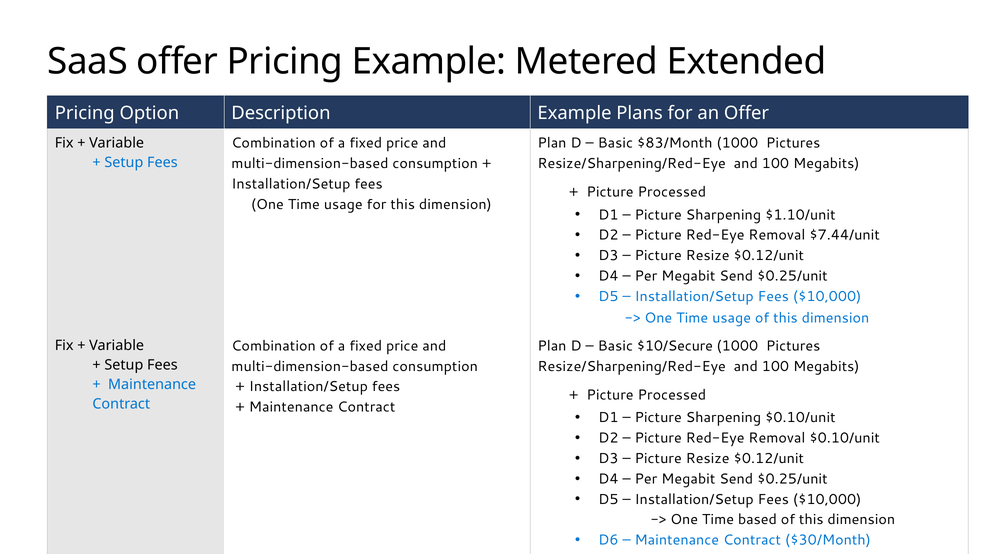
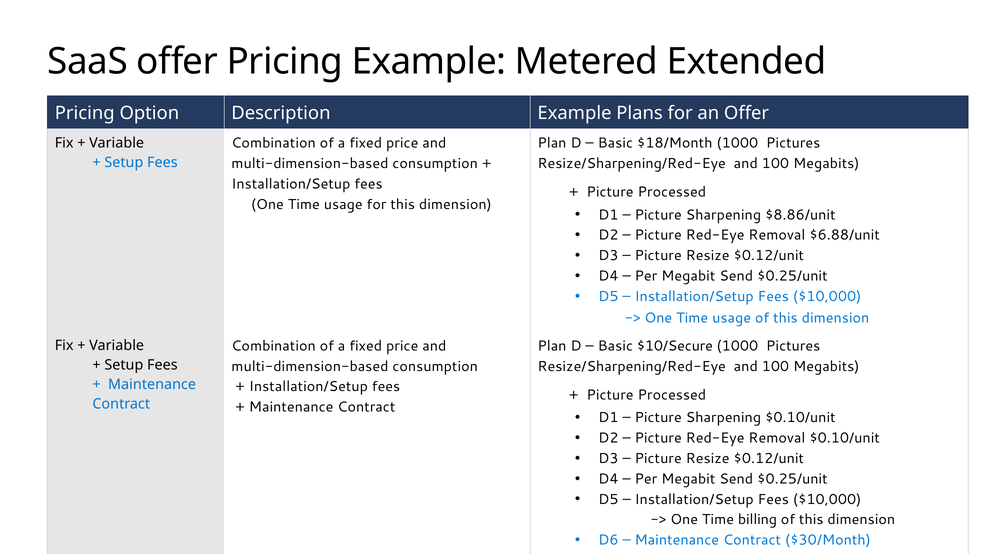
$83/Month: $83/Month -> $18/Month
$1.10/unit: $1.10/unit -> $8.86/unit
$7.44/unit: $7.44/unit -> $6.88/unit
based: based -> billing
